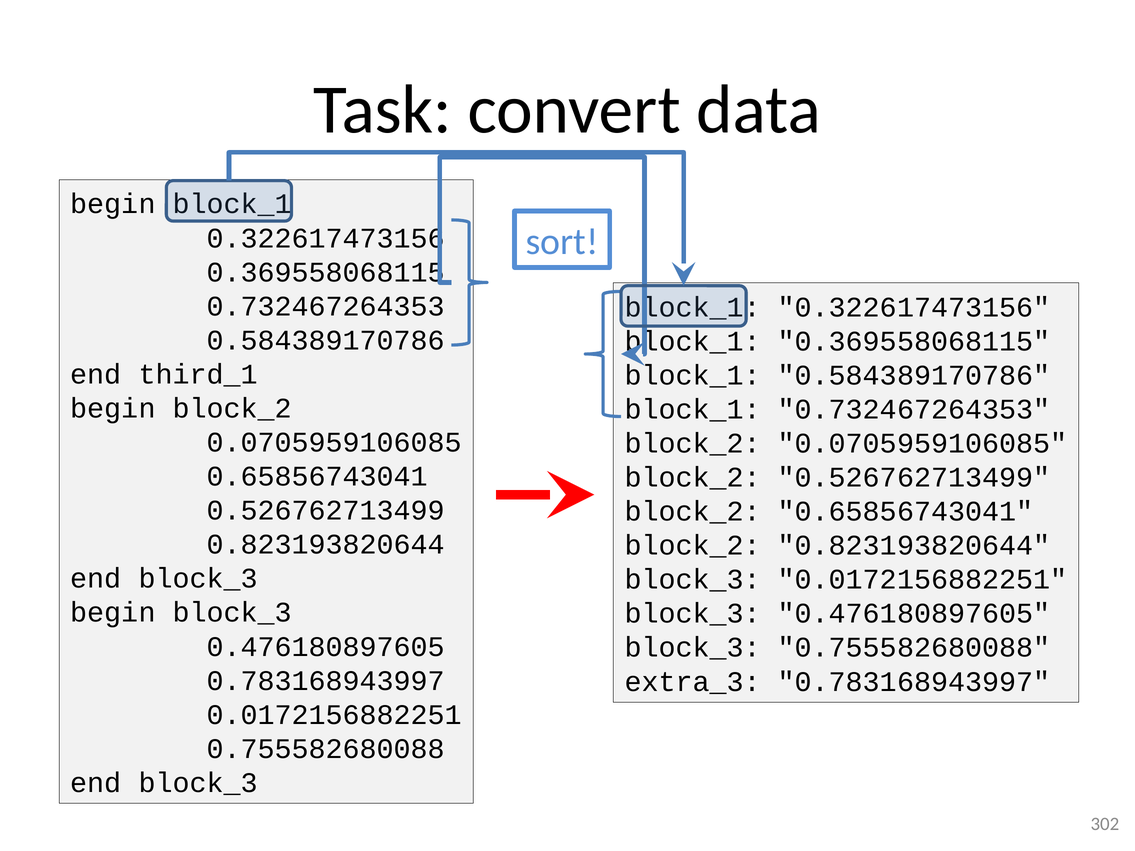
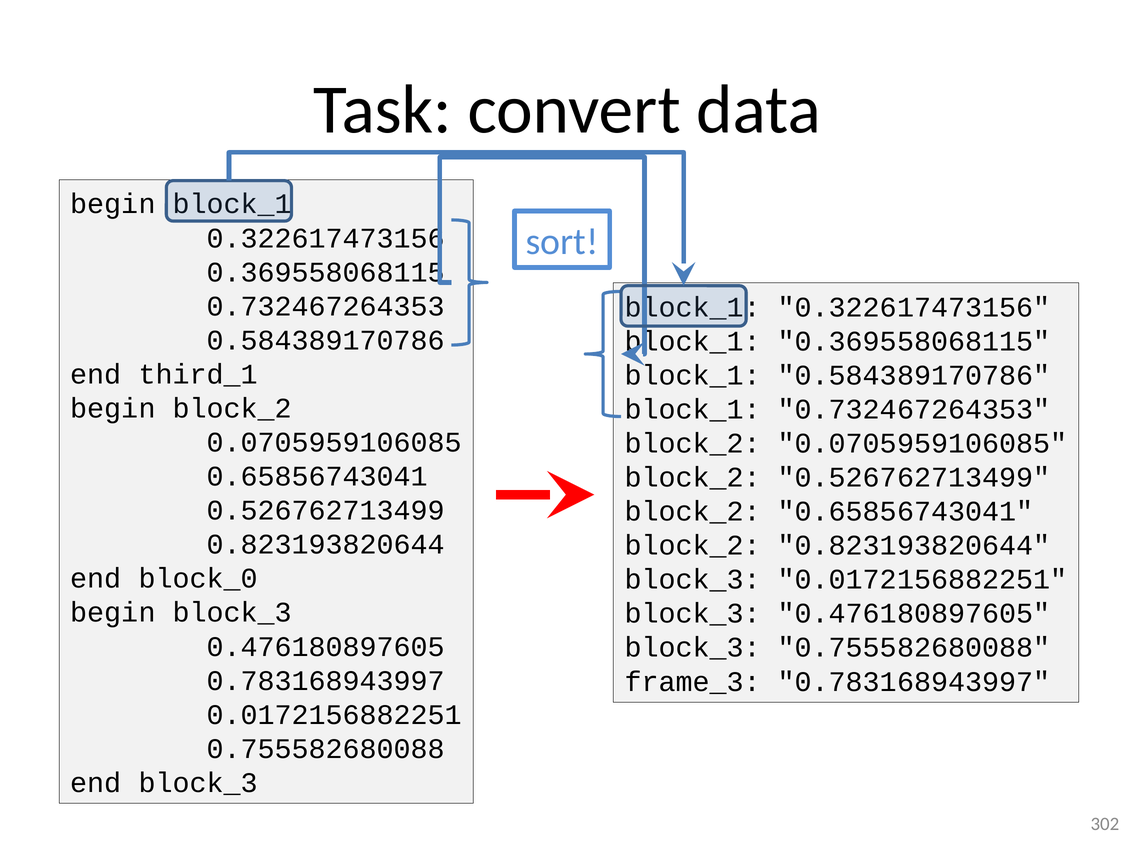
block_3 at (198, 579): block_3 -> block_0
extra_3: extra_3 -> frame_3
